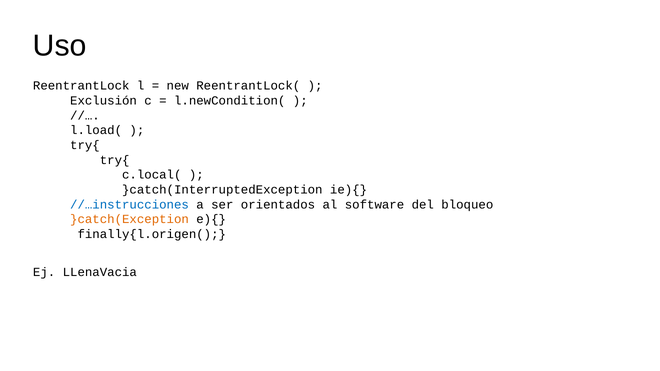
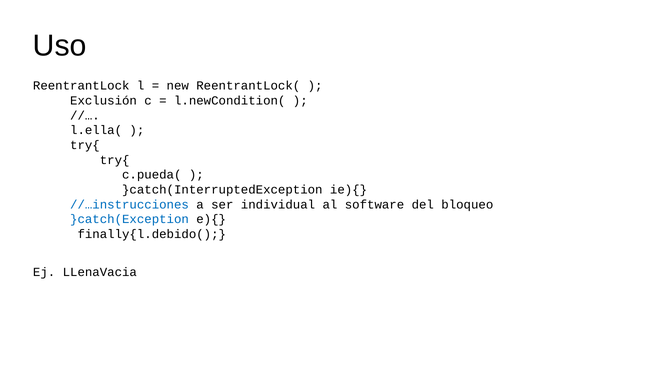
l.load(: l.load( -> l.ella(
c.local(: c.local( -> c.pueda(
orientados: orientados -> individual
}catch(Exception colour: orange -> blue
finally{l.origen(: finally{l.origen( -> finally{l.debido(
